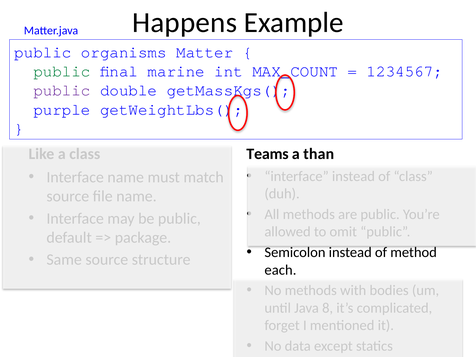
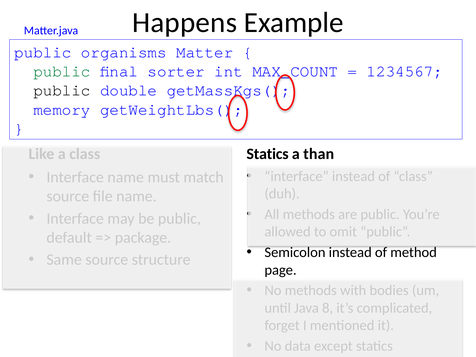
marine: marine -> sorter
public at (62, 90) colour: purple -> black
purple: purple -> memory
Teams at (268, 154): Teams -> Statics
each: each -> page
